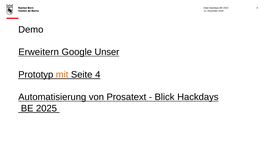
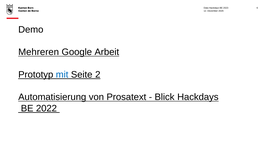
Erweitern: Erweitern -> Mehreren
Unser: Unser -> Arbeit
mit colour: orange -> blue
4: 4 -> 2
2025: 2025 -> 2022
